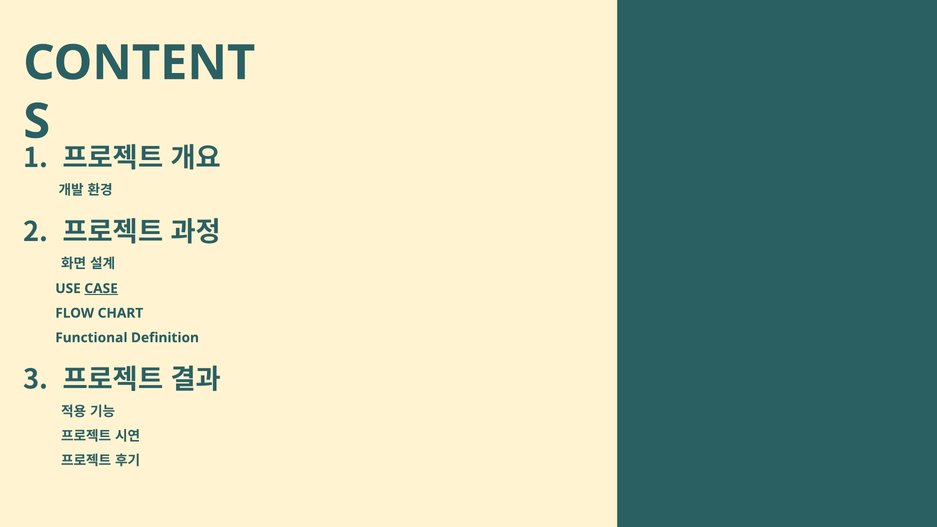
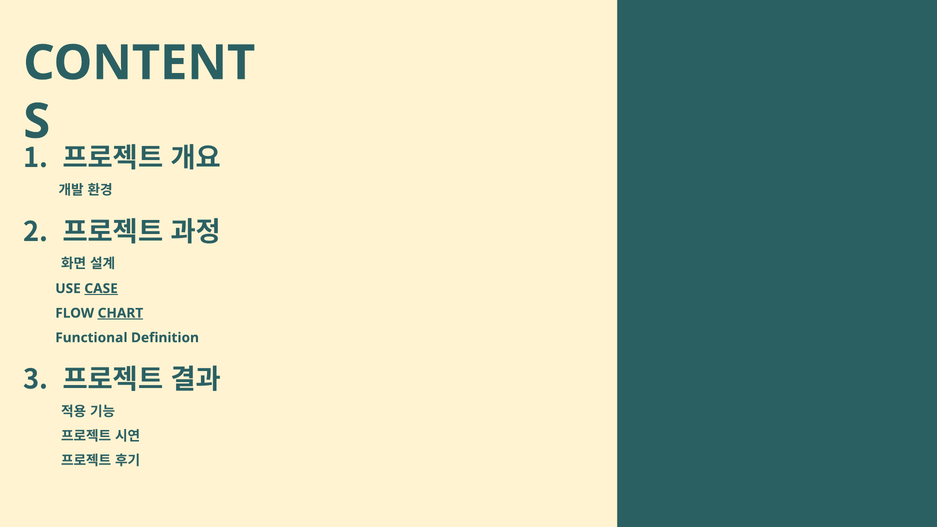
CHART underline: none -> present
